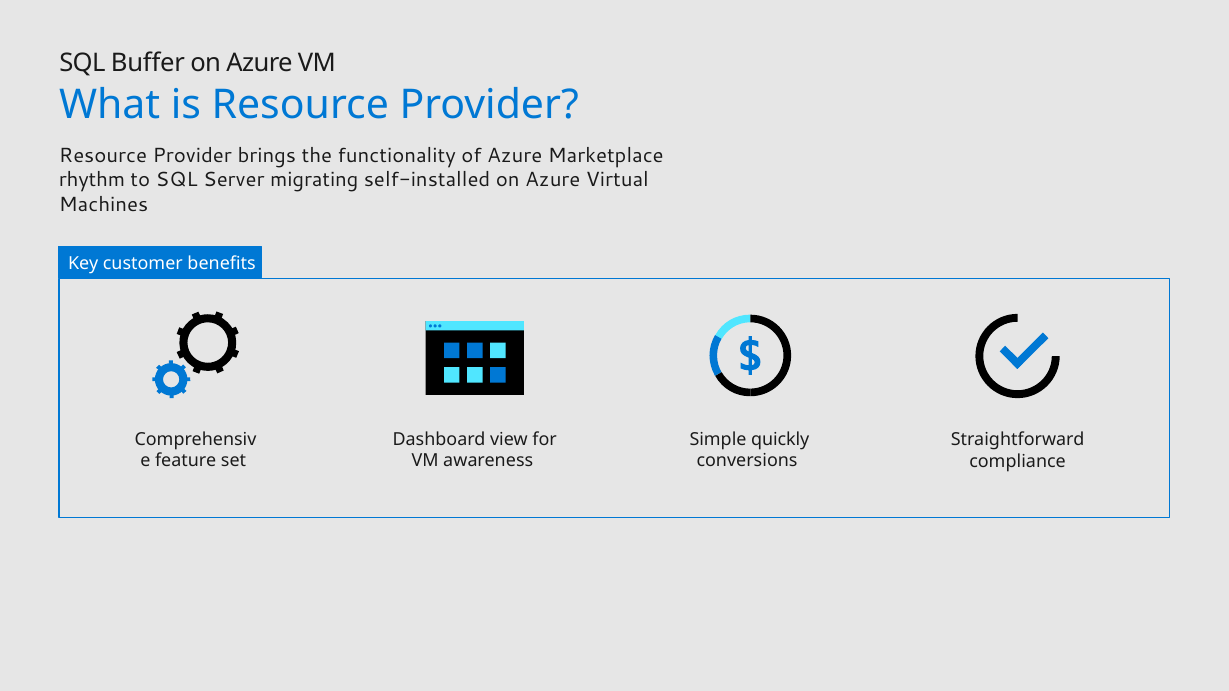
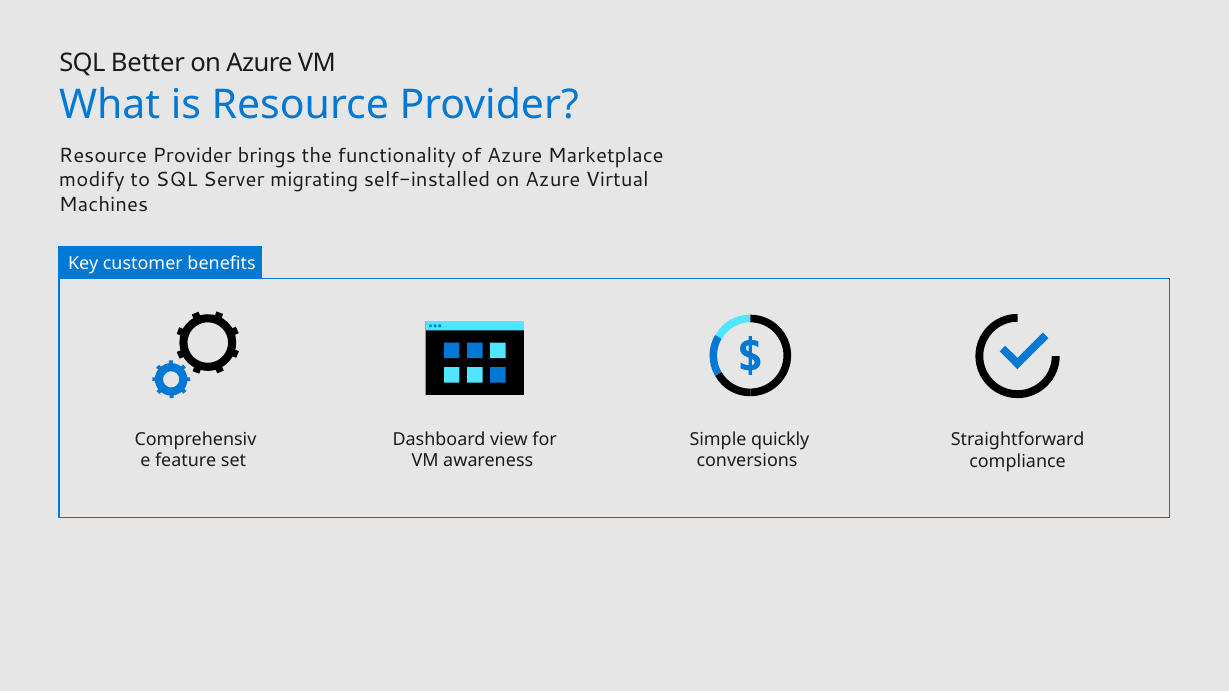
Buffer: Buffer -> Better
rhythm: rhythm -> modify
